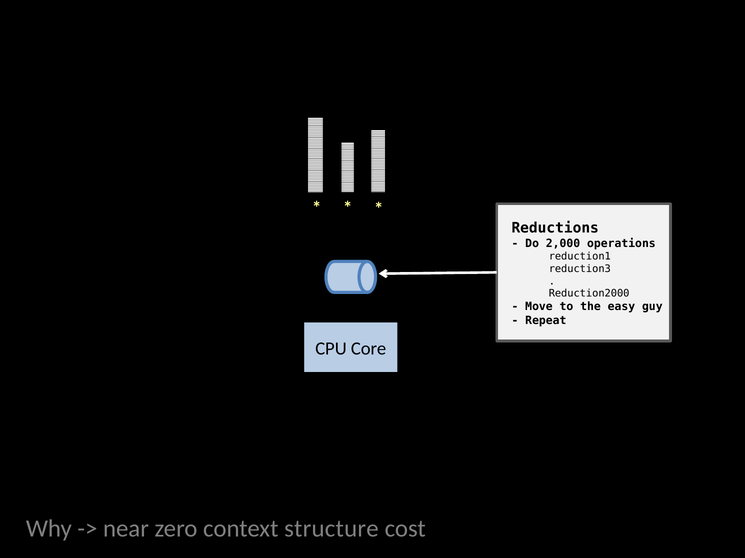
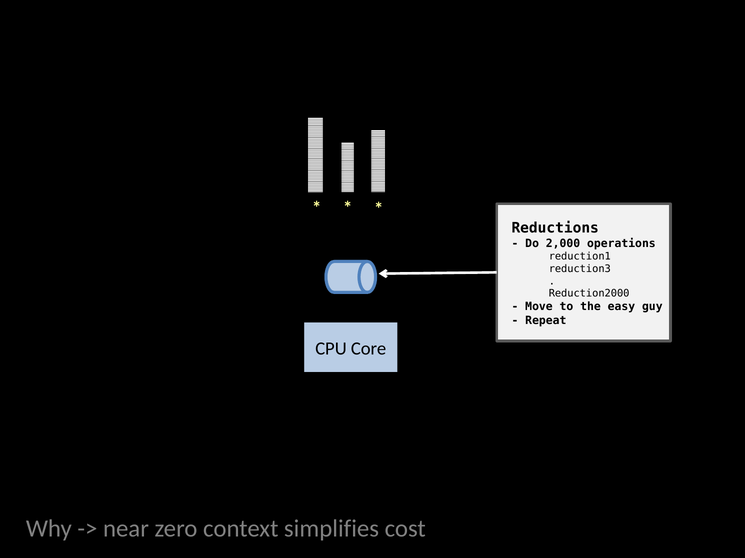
structure: structure -> simplifies
